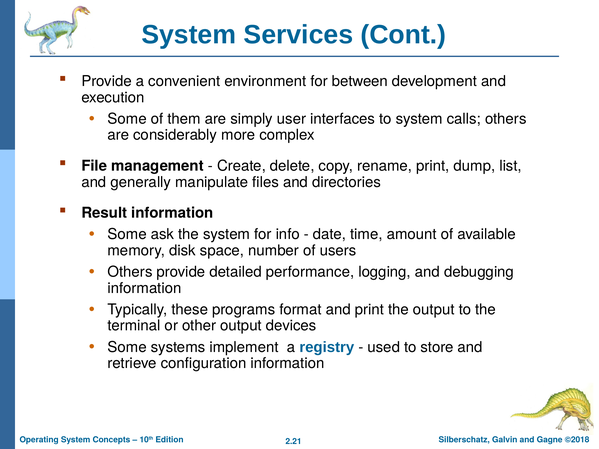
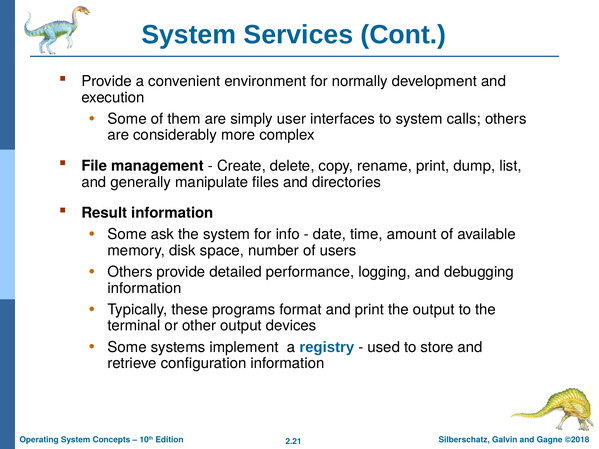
between: between -> normally
